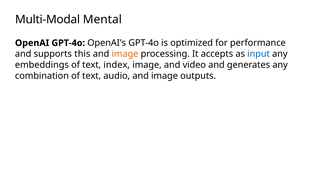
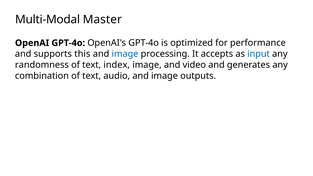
Mental: Mental -> Master
image at (125, 54) colour: orange -> blue
embeddings: embeddings -> randomness
